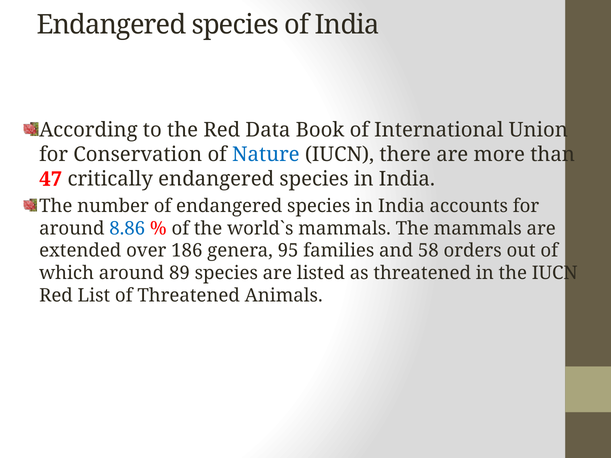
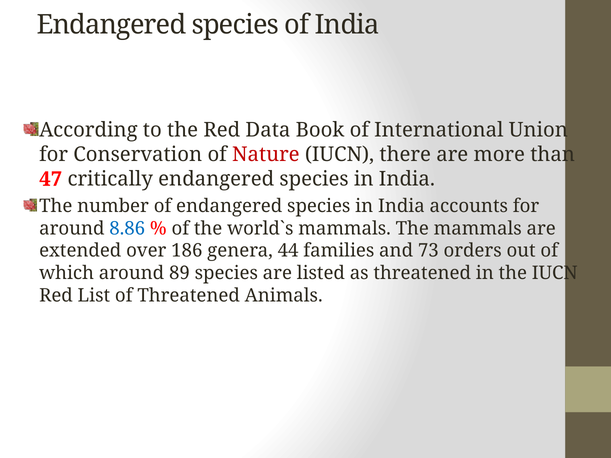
Nature colour: blue -> red
95: 95 -> 44
58: 58 -> 73
